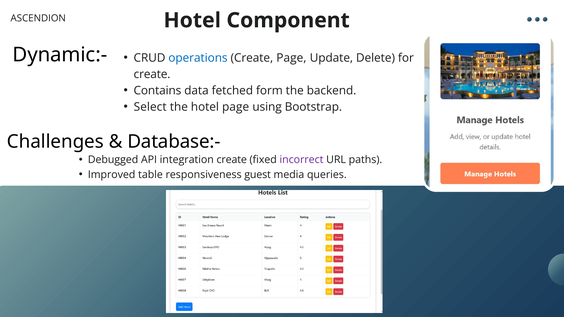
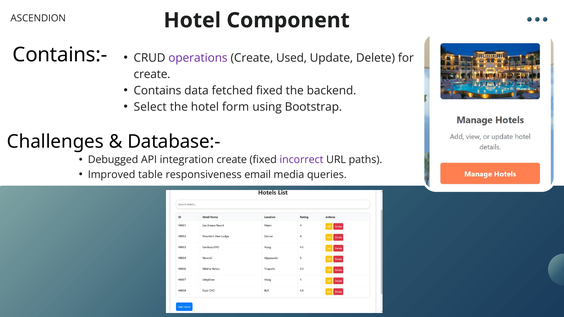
Dynamic:-: Dynamic:- -> Contains:-
operations colour: blue -> purple
Create Page: Page -> Used
fetched form: form -> fixed
hotel page: page -> form
guest: guest -> email
